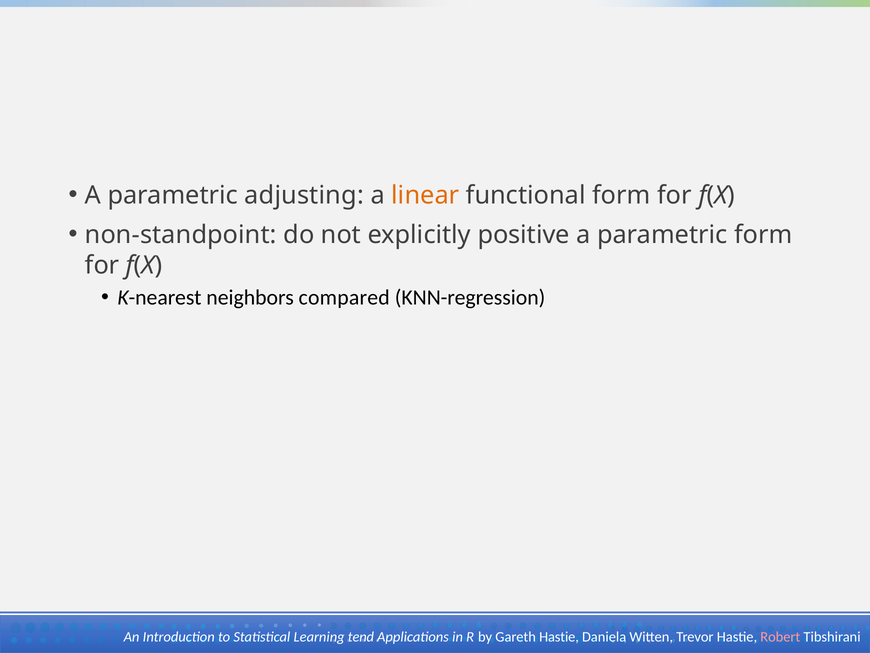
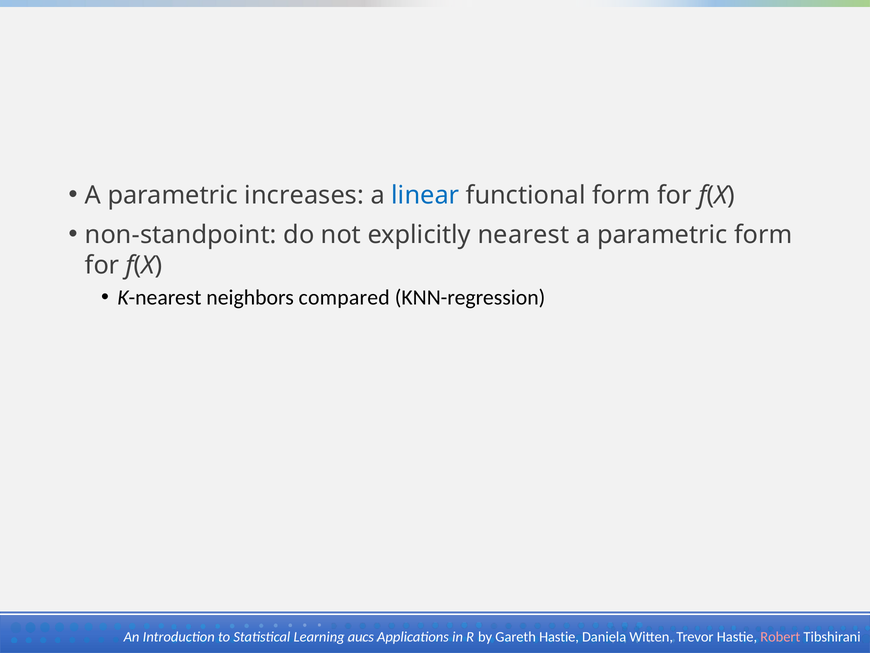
adjusting: adjusting -> increases
linear colour: orange -> blue
positive: positive -> nearest
tend: tend -> aucs
